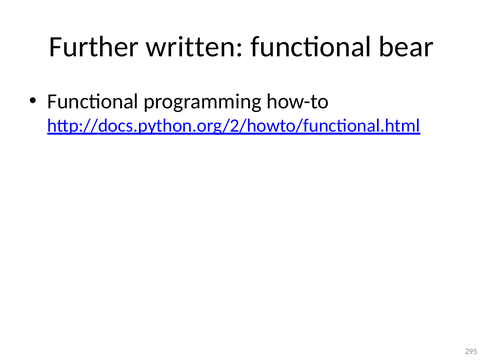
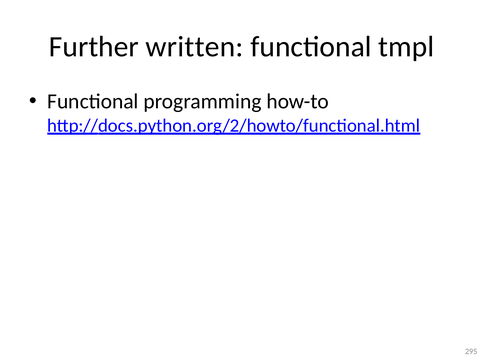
bear: bear -> tmpl
